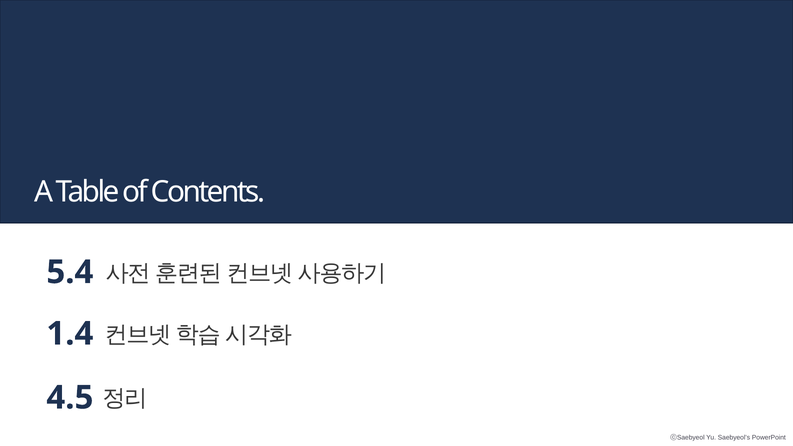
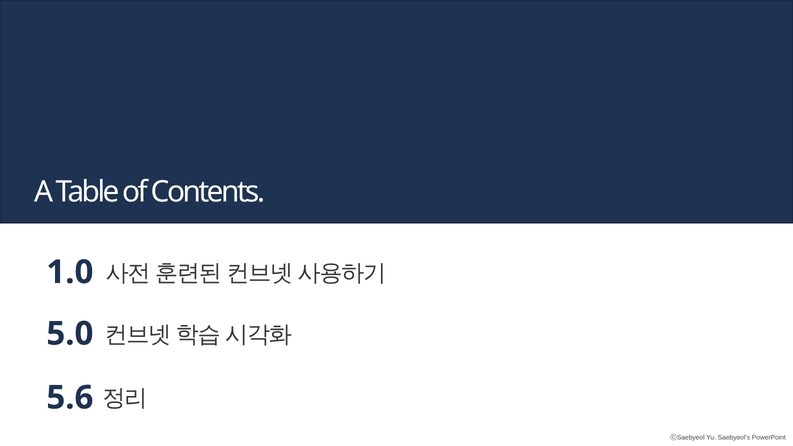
5.4: 5.4 -> 1.0
1.4: 1.4 -> 5.0
4.5: 4.5 -> 5.6
